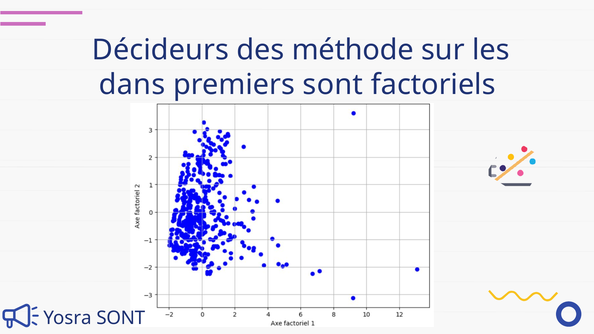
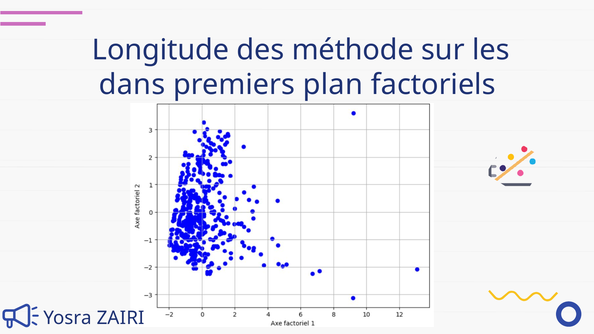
Décideurs: Décideurs -> Longitude
premiers sont: sont -> plan
Yosra SONT: SONT -> ZAIRI
